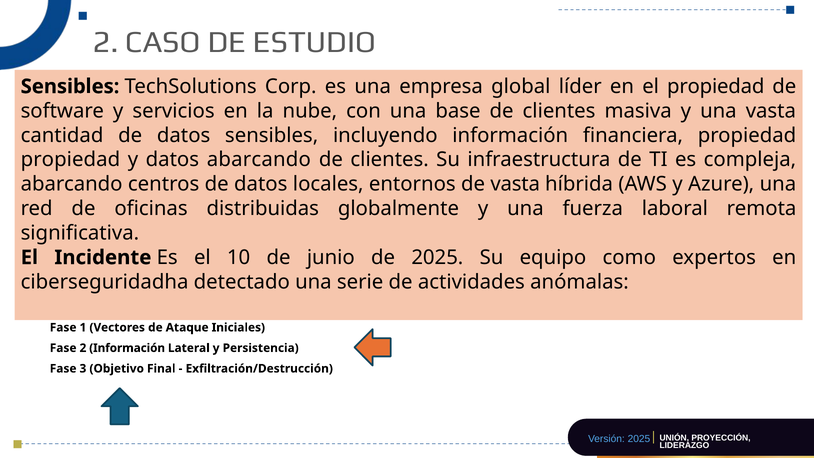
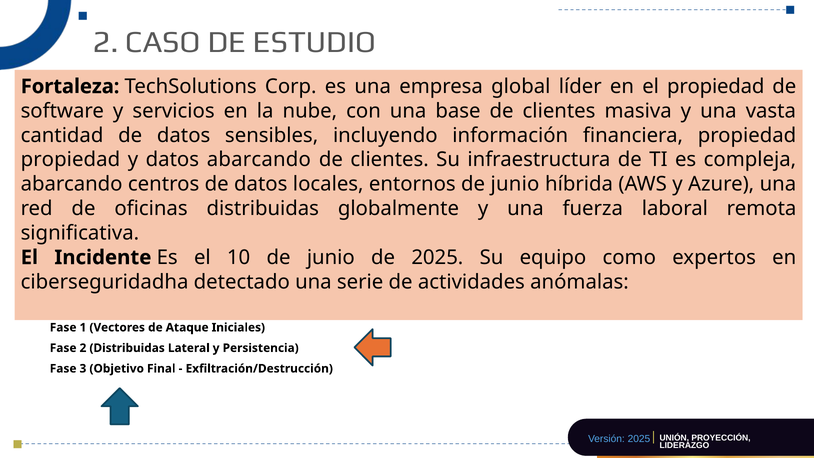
Sensibles at (70, 86): Sensibles -> Fortaleza
entornos de vasta: vasta -> junio
2 Información: Información -> Distribuidas
